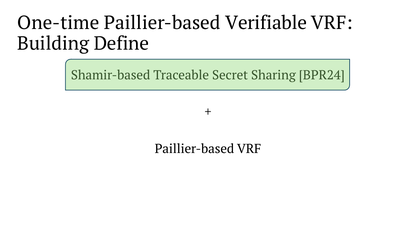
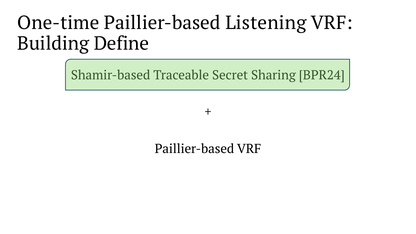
Verifiable: Verifiable -> Listening
